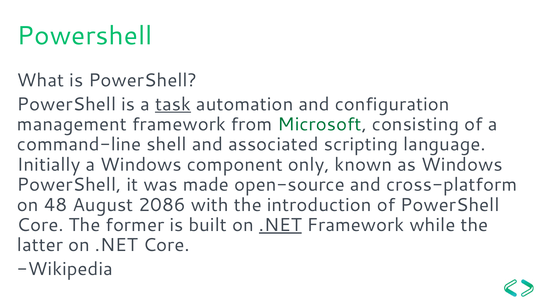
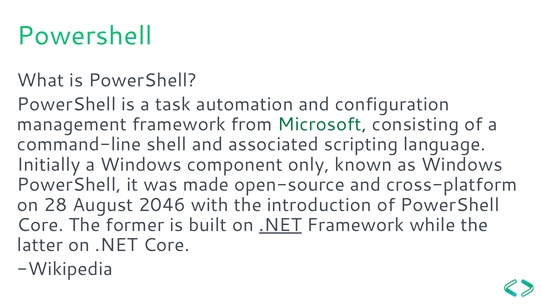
task underline: present -> none
48: 48 -> 28
2086: 2086 -> 2046
